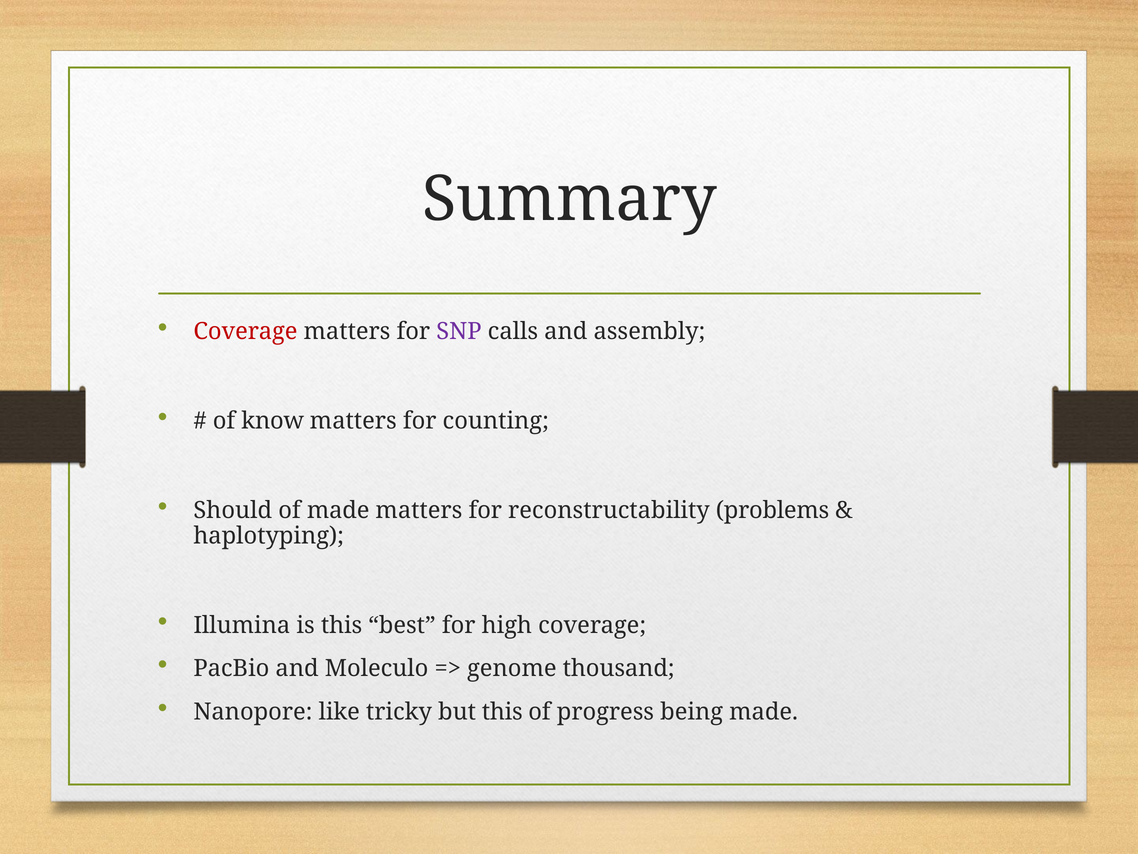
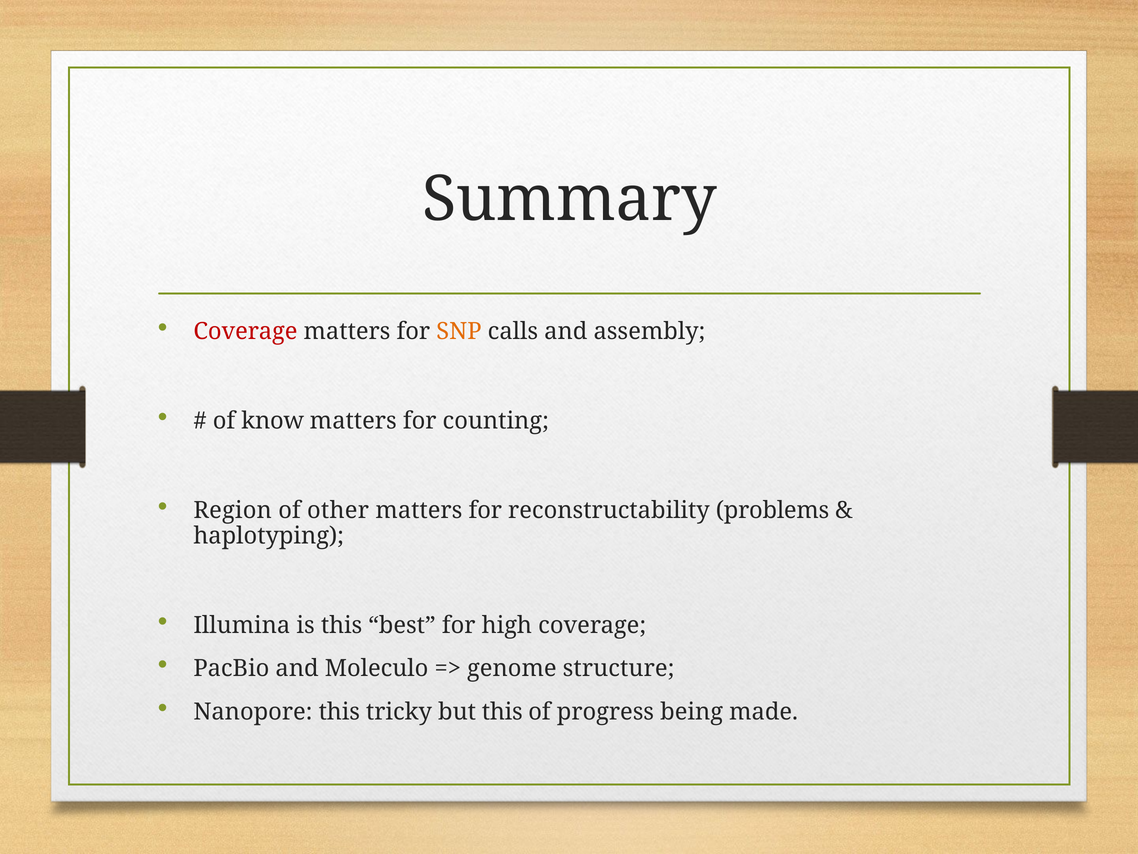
SNP colour: purple -> orange
Should: Should -> Region
of made: made -> other
thousand: thousand -> structure
Nanopore like: like -> this
